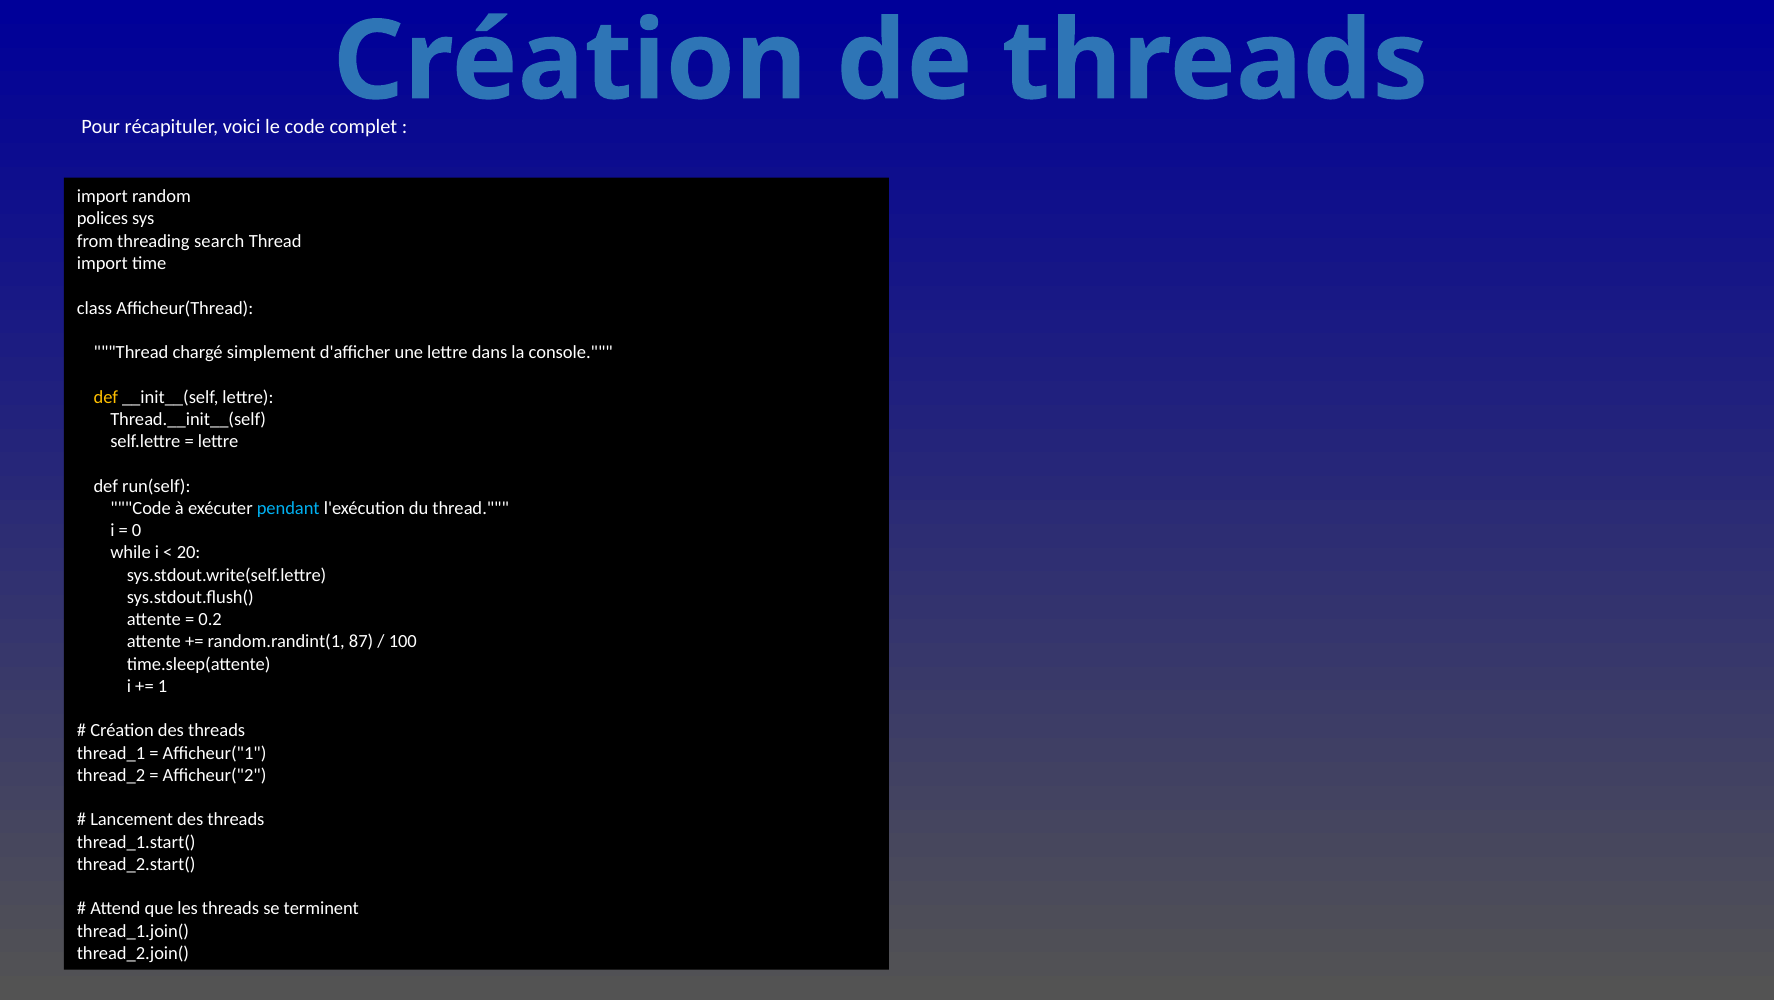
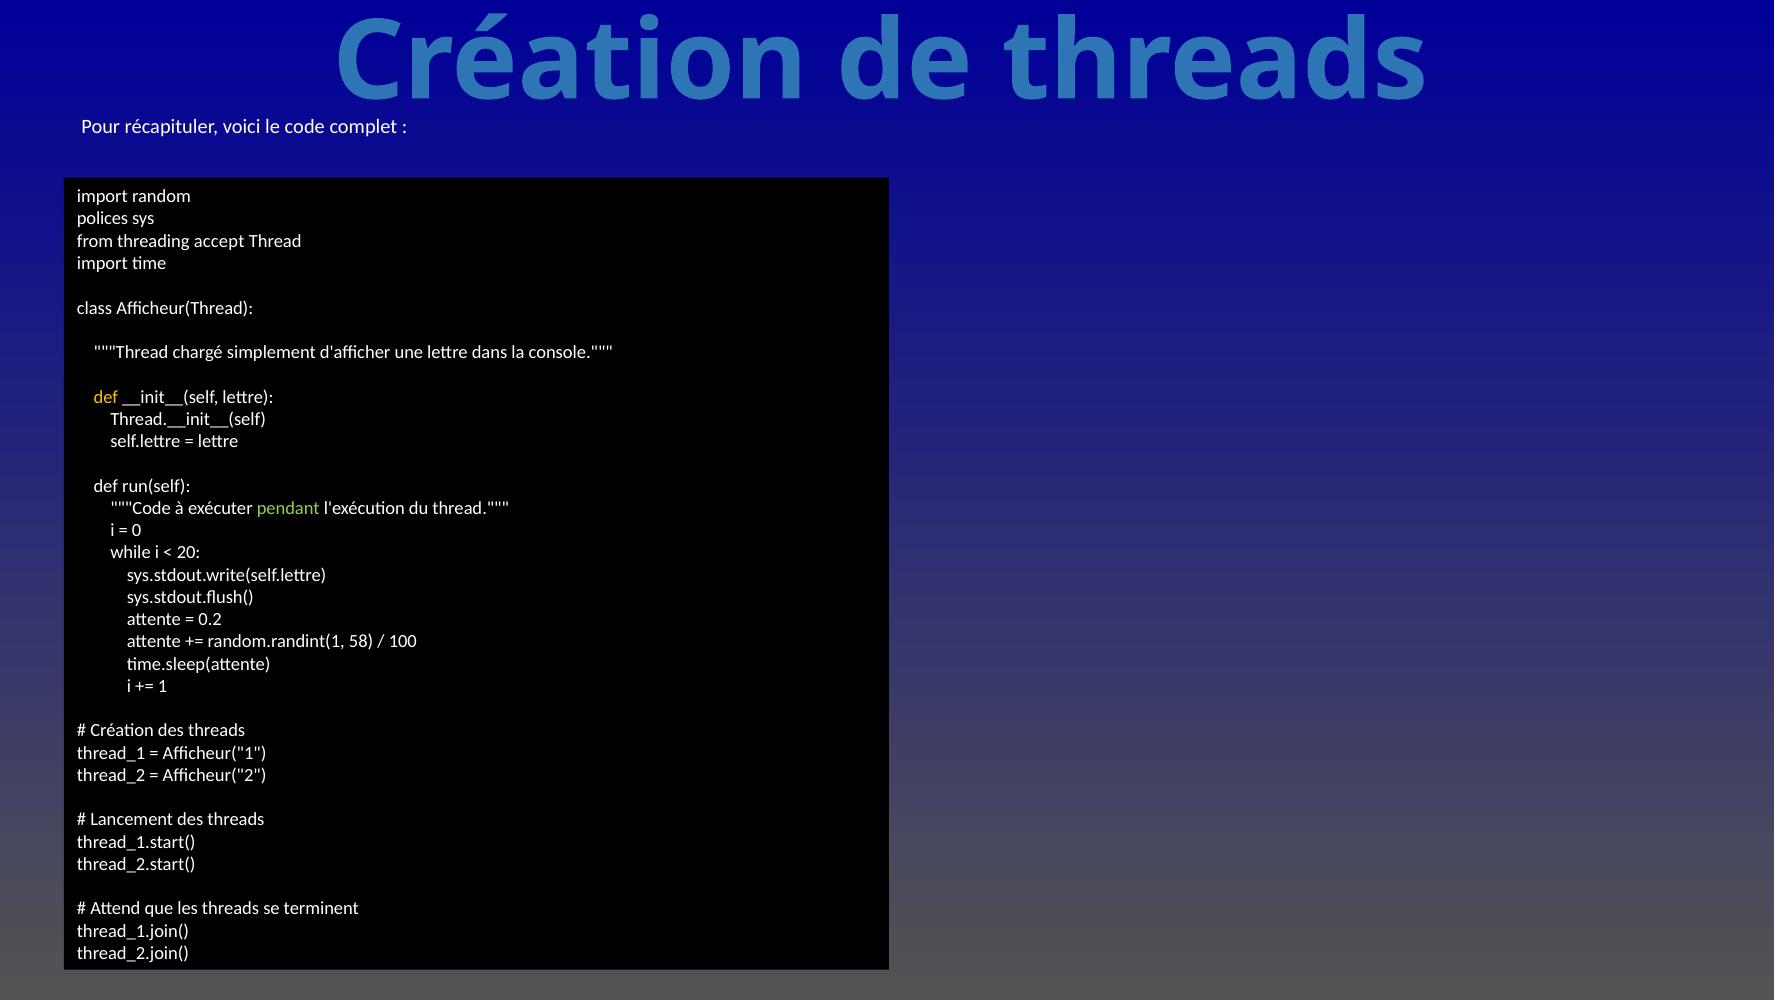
search: search -> accept
pendant colour: light blue -> light green
87: 87 -> 58
